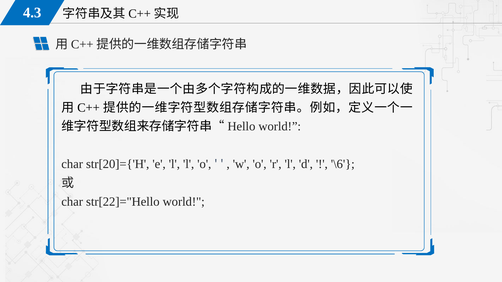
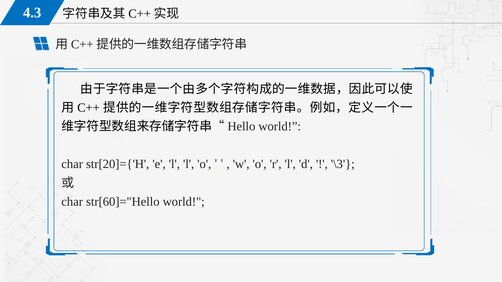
\6: \6 -> \3
str[22]="Hello: str[22]="Hello -> str[60]="Hello
